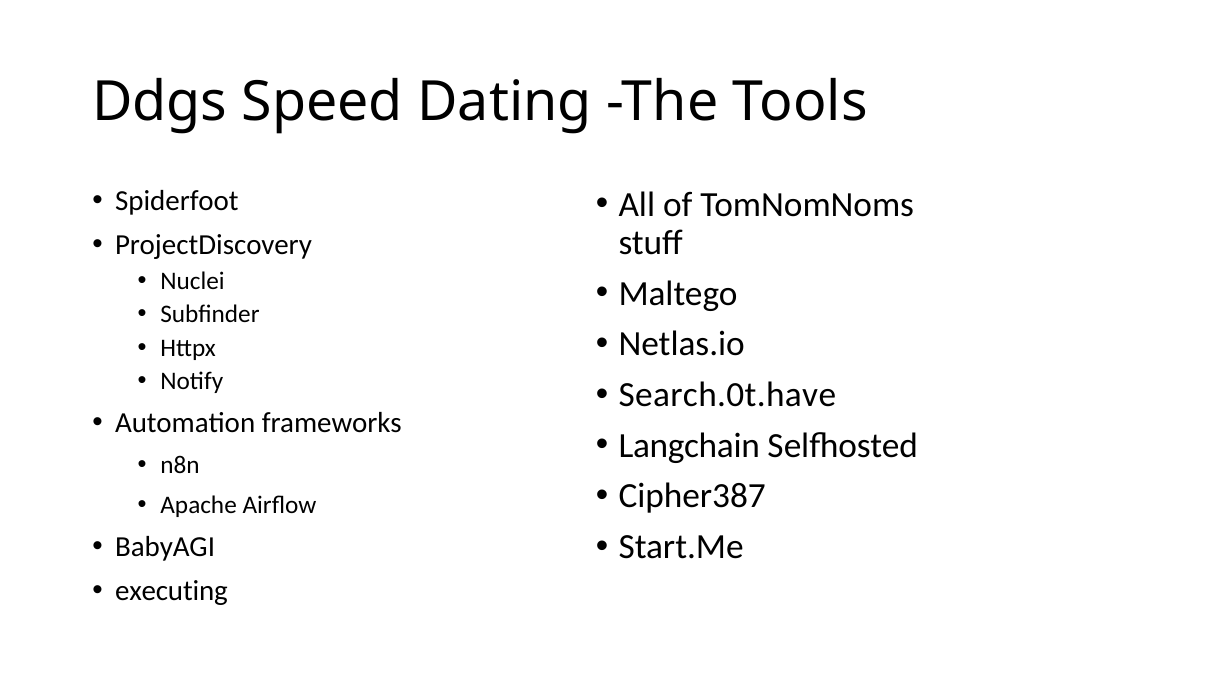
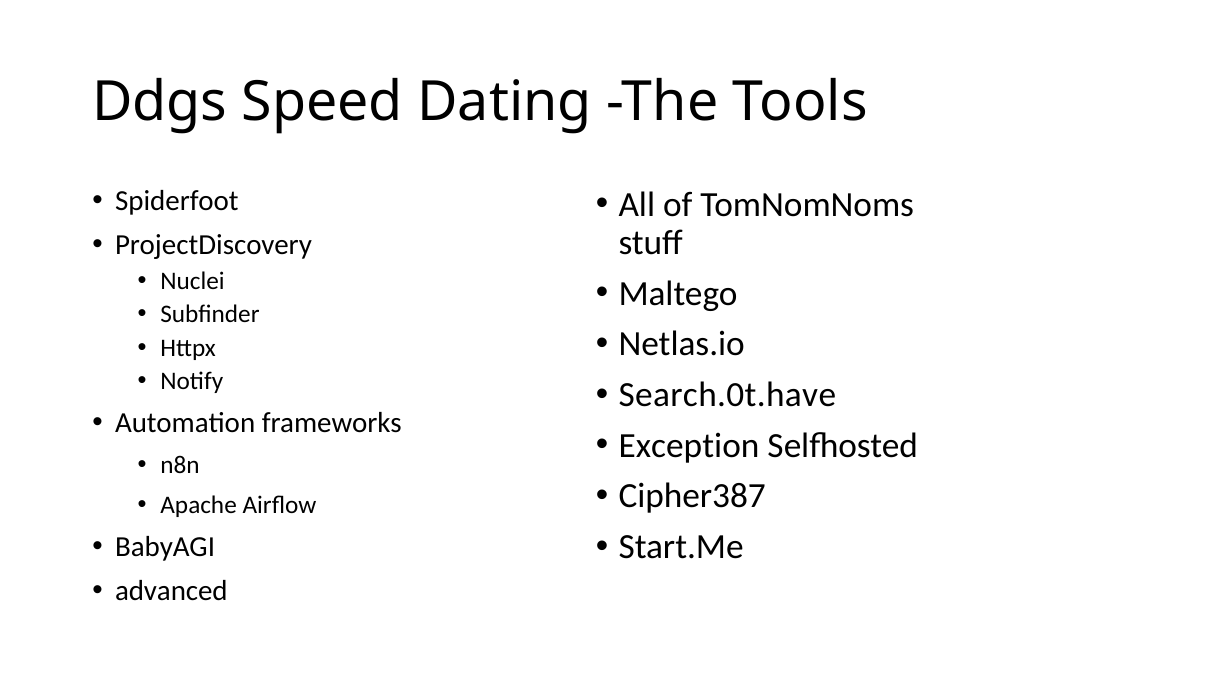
Langchain: Langchain -> Exception
executing: executing -> advanced
